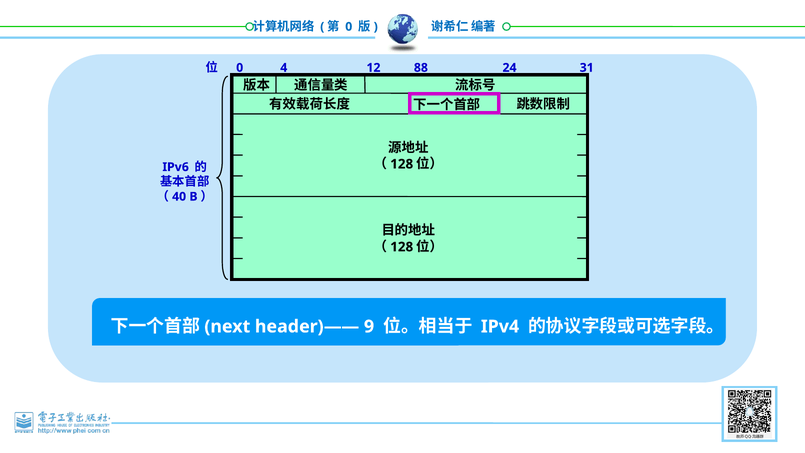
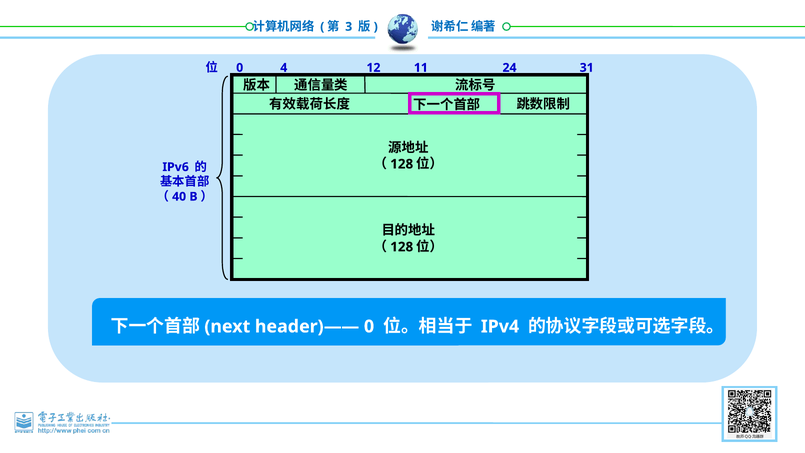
0 at (349, 27): 0 -> 3
88: 88 -> 11
header)—— 9: 9 -> 0
